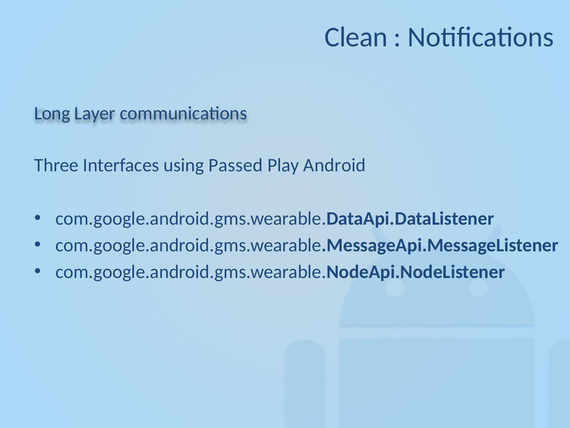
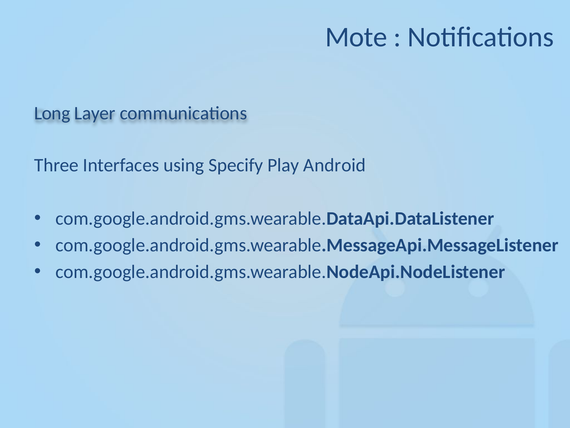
Clean: Clean -> Mote
Passed: Passed -> Specify
